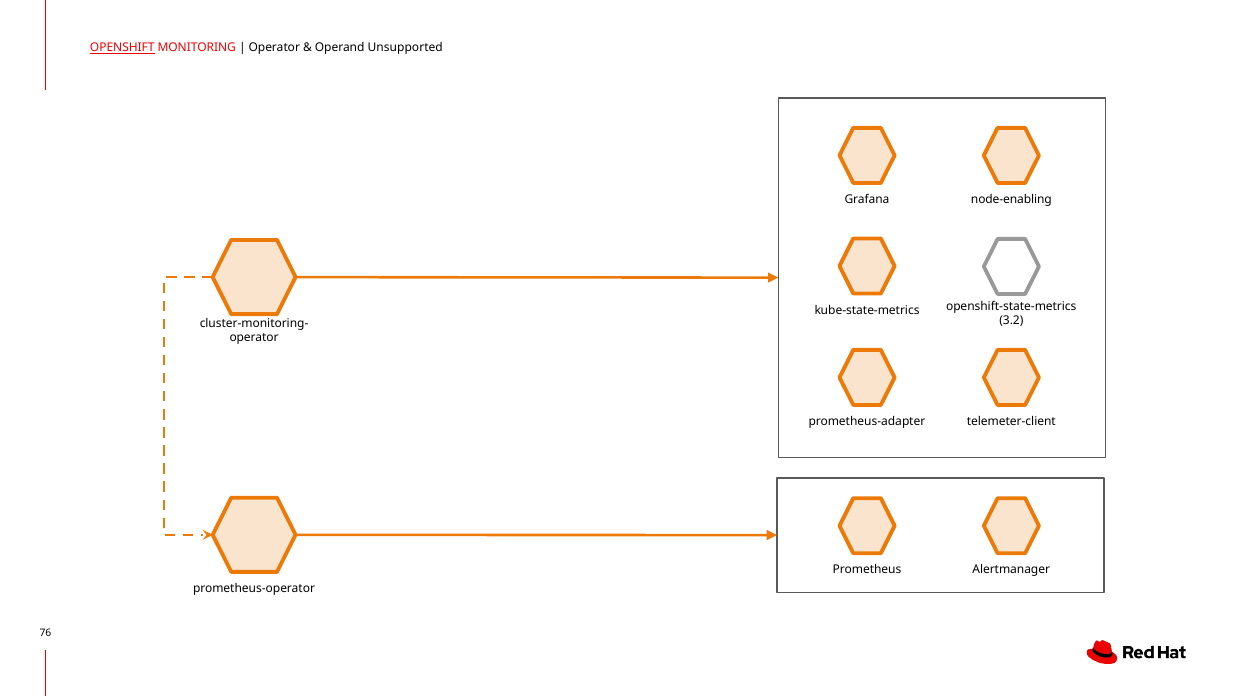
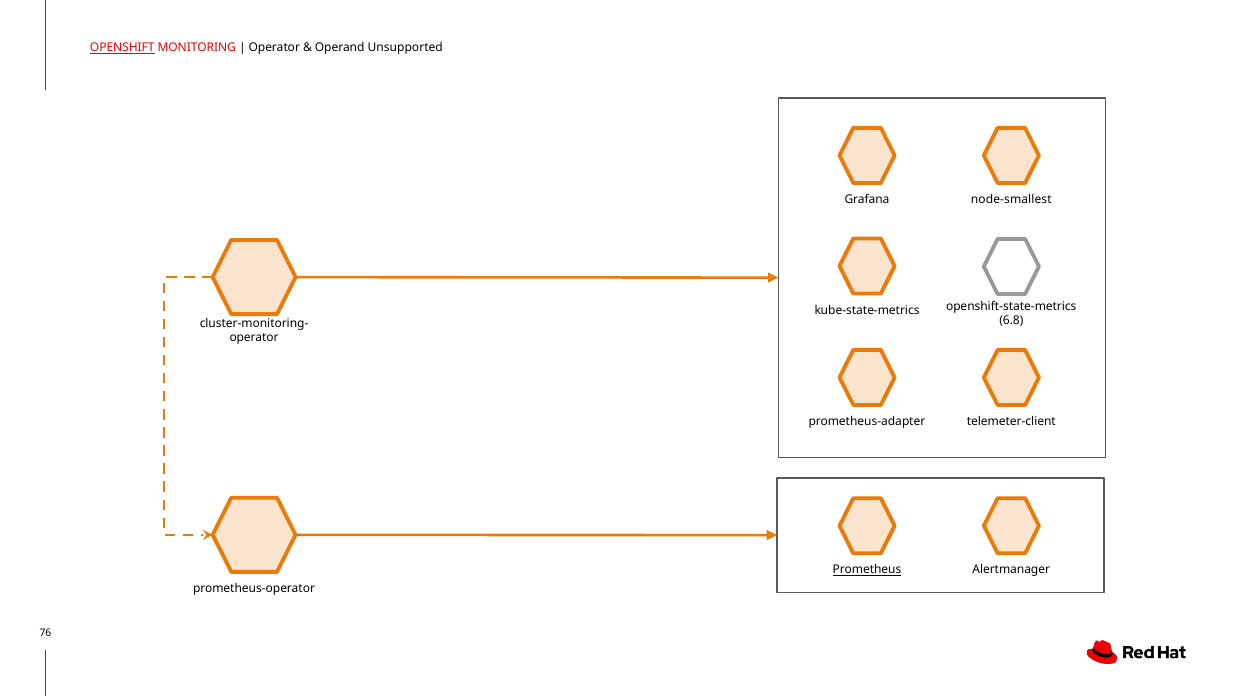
node-enabling: node-enabling -> node-smallest
3.2: 3.2 -> 6.8
Prometheus underline: none -> present
